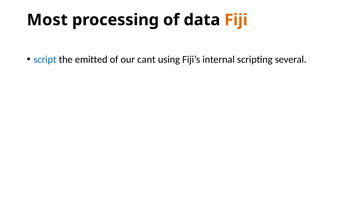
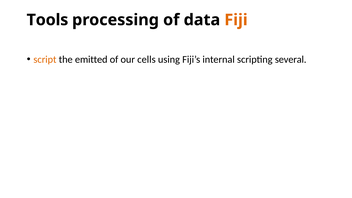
Most: Most -> Tools
script colour: blue -> orange
cant: cant -> cells
